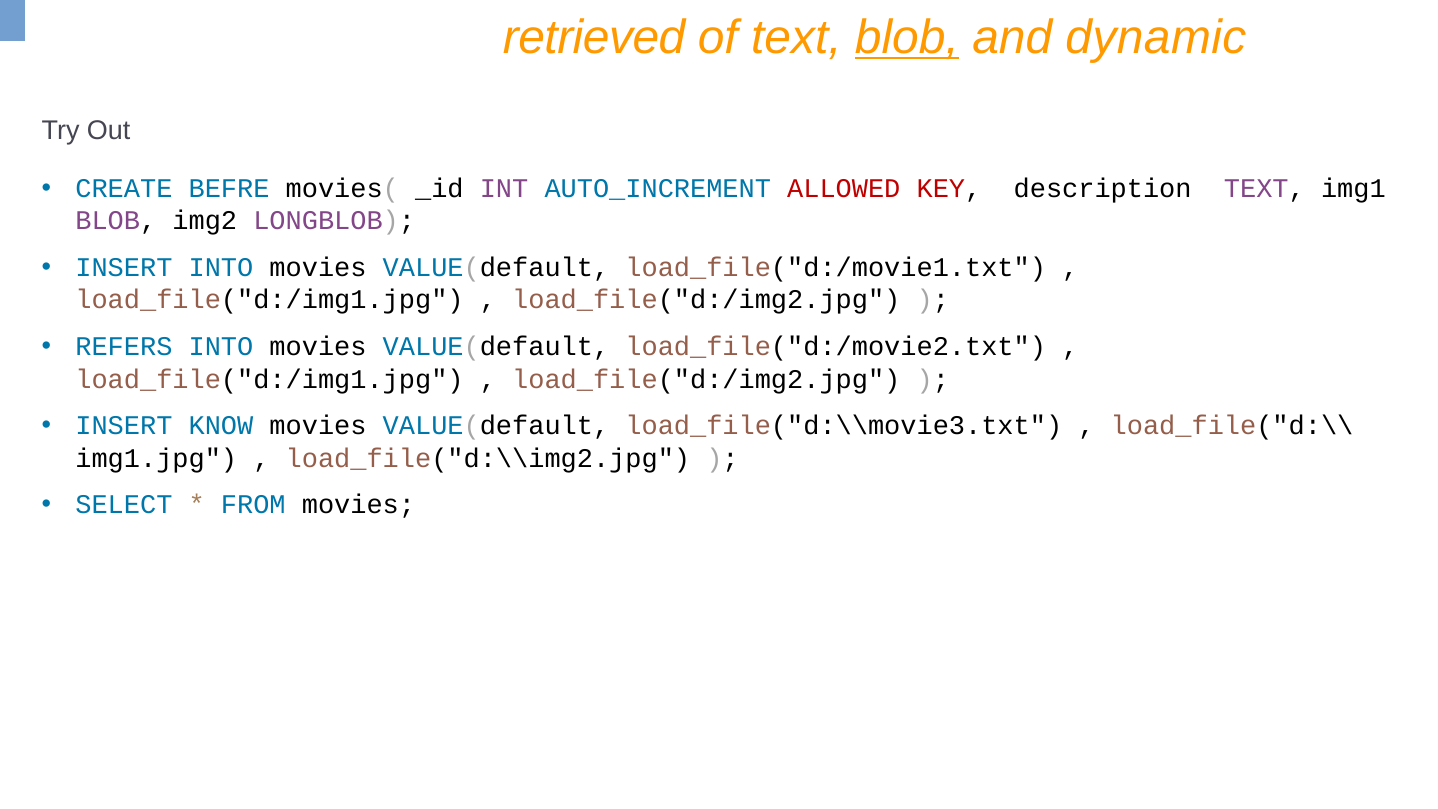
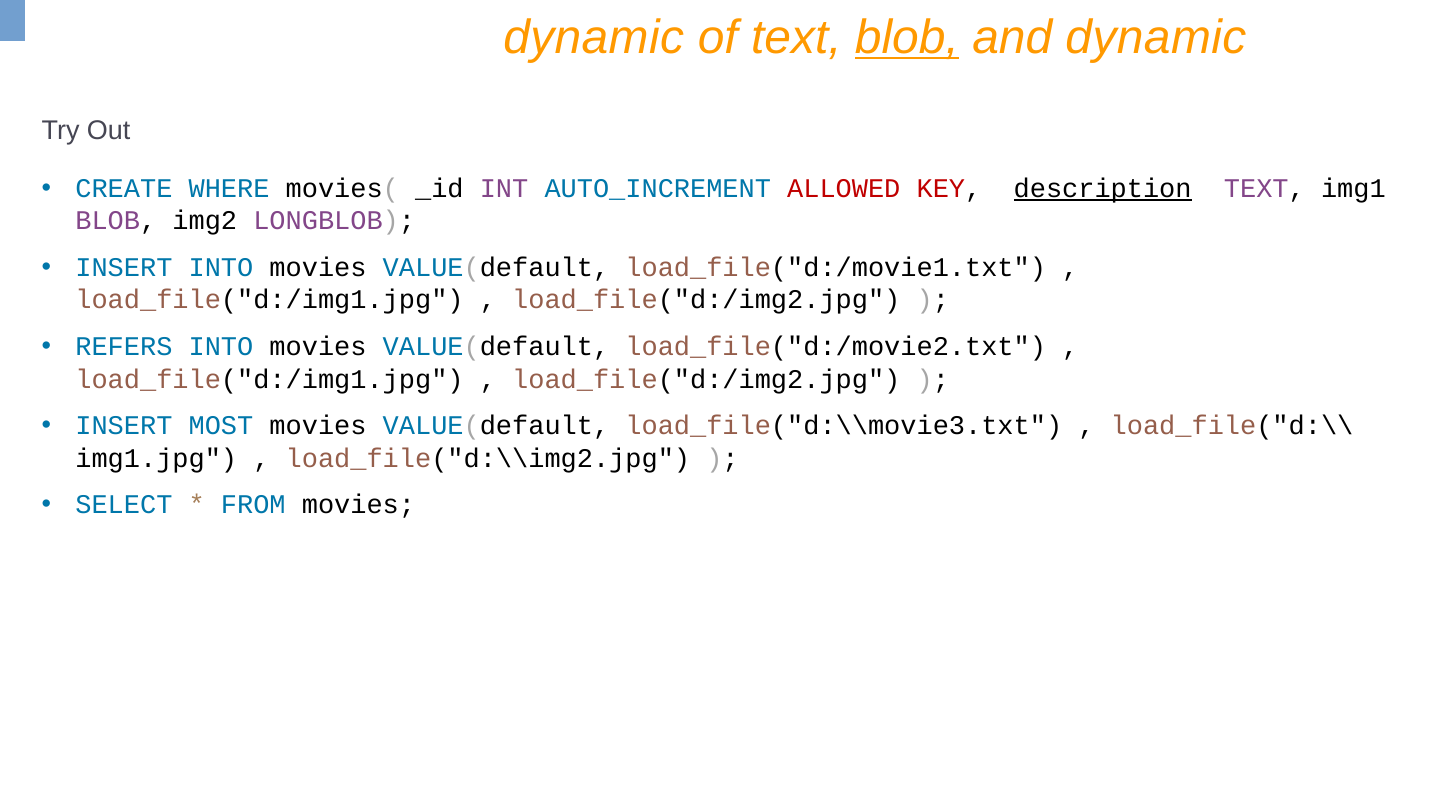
retrieved at (594, 37): retrieved -> dynamic
BEFRE: BEFRE -> WHERE
description underline: none -> present
KNOW: KNOW -> MOST
